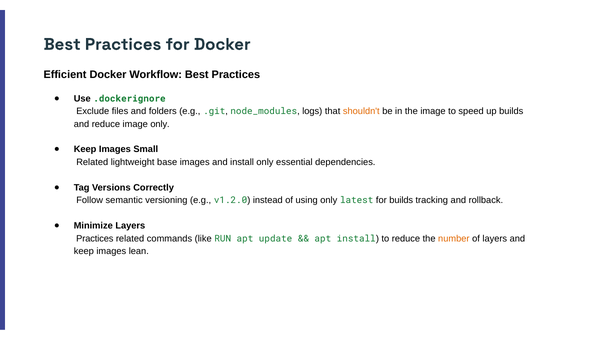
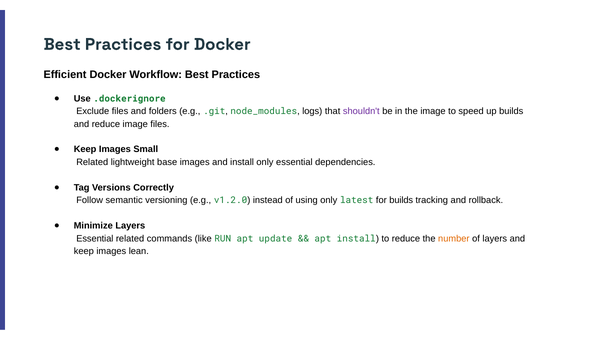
shouldn't colour: orange -> purple
image only: only -> files
Practices at (95, 239): Practices -> Essential
